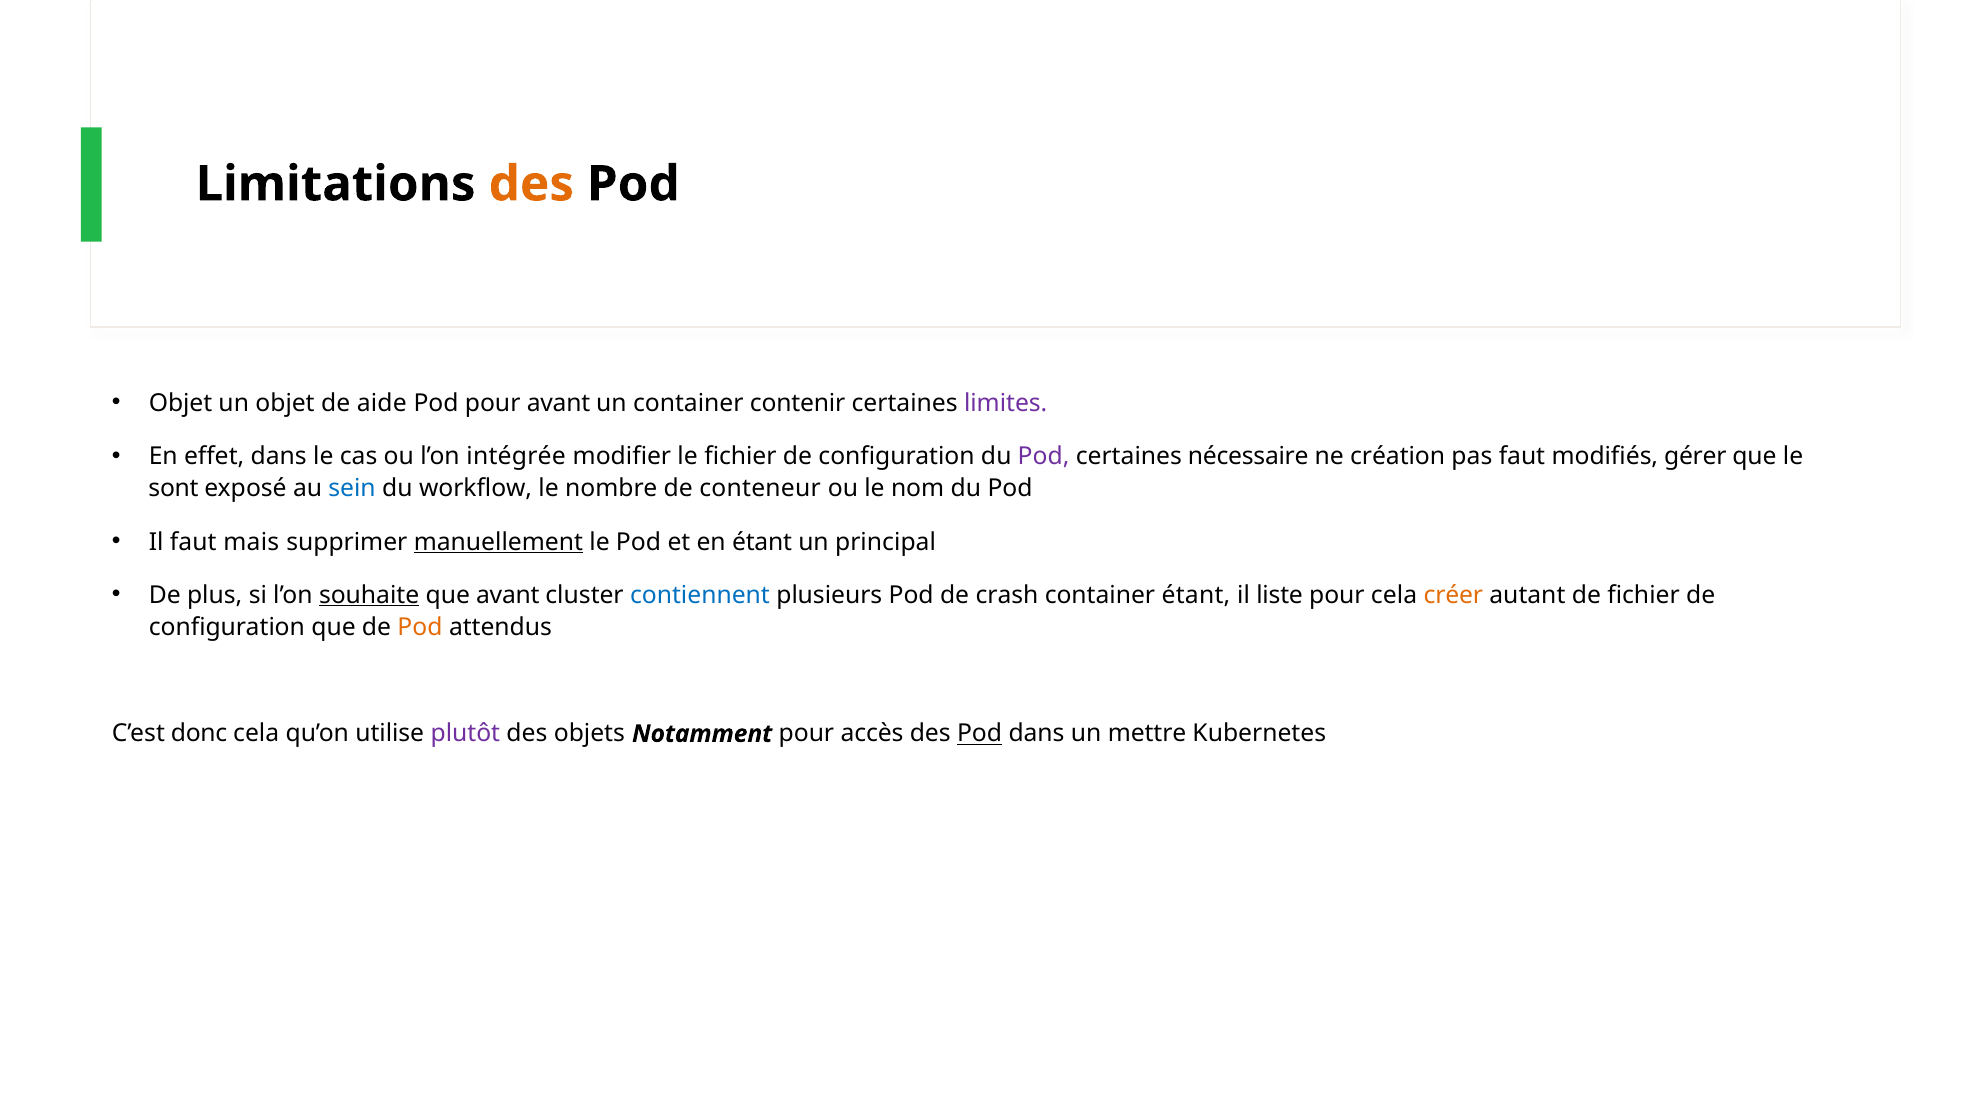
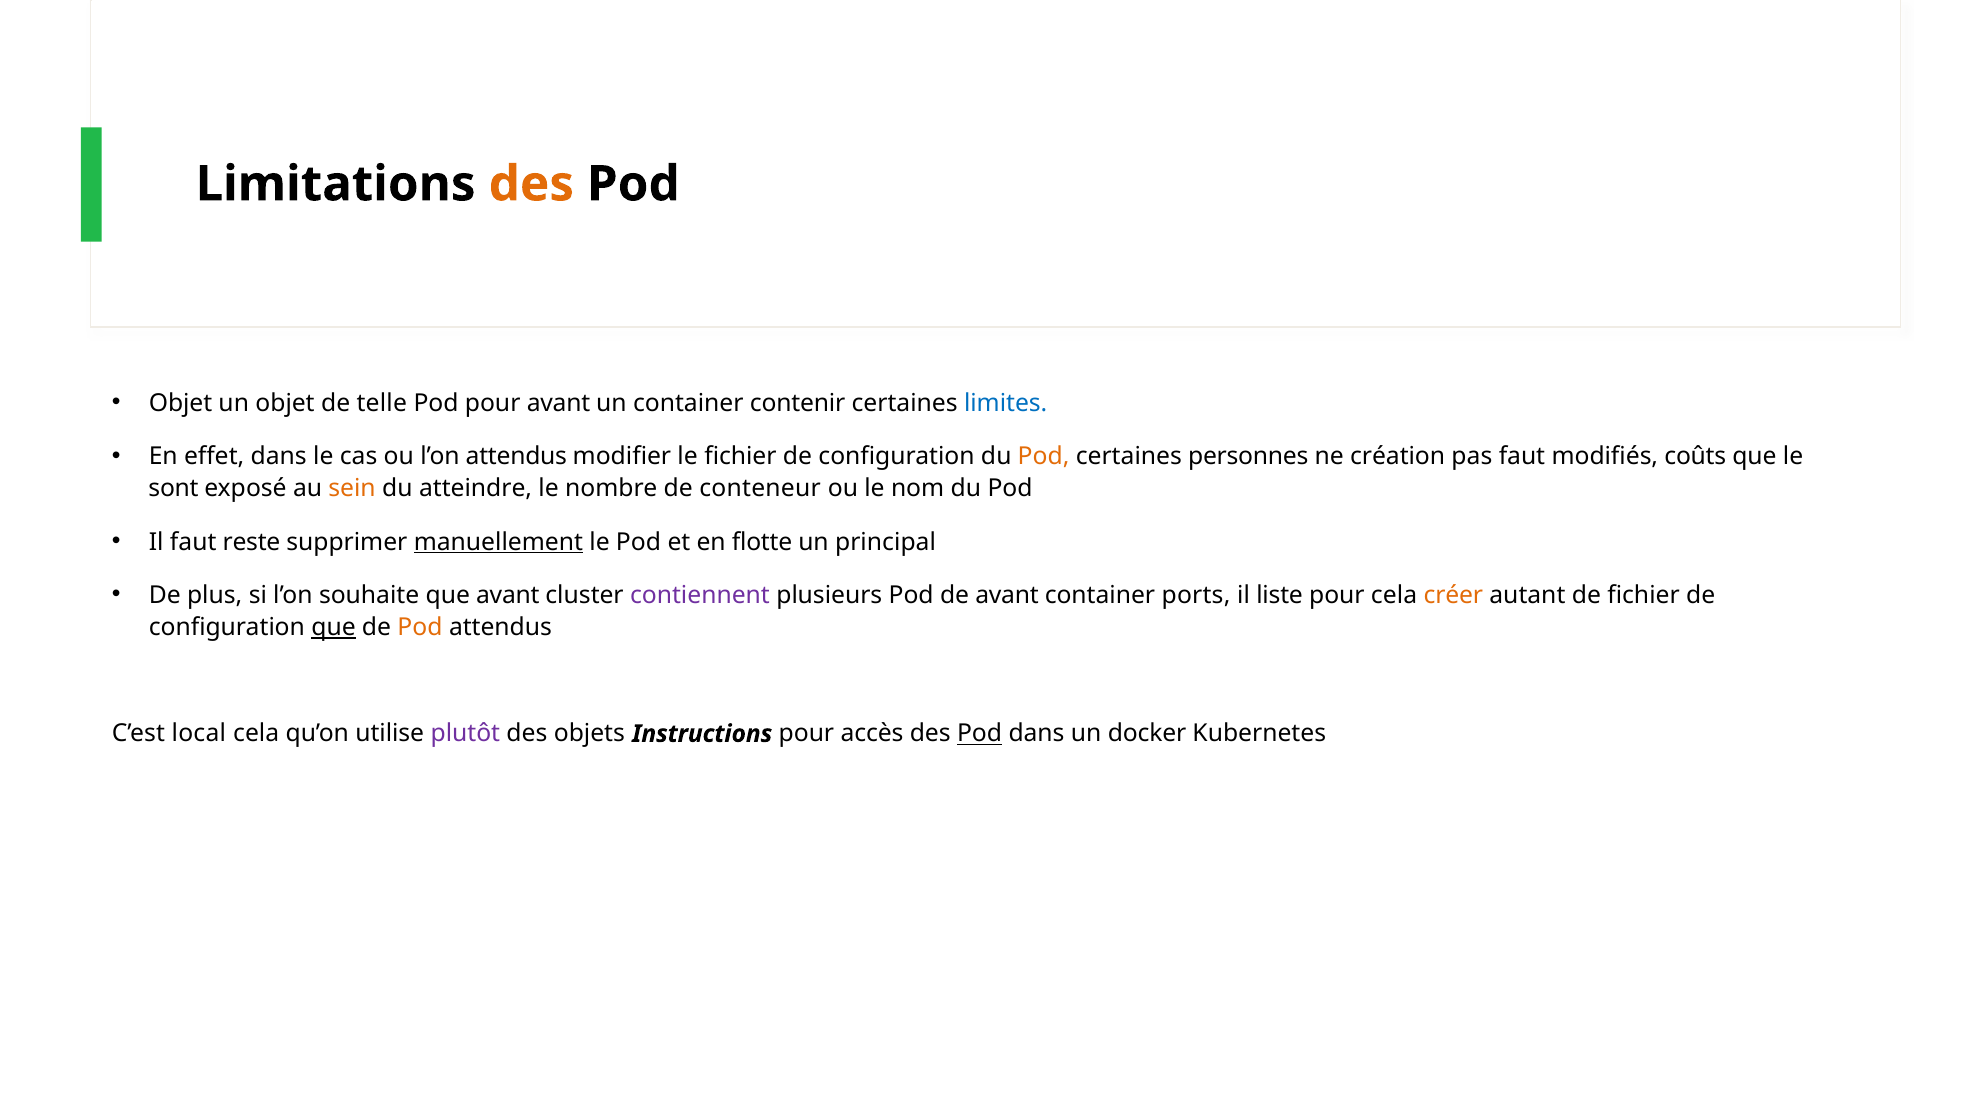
aide: aide -> telle
limites colour: purple -> blue
l’on intégrée: intégrée -> attendus
Pod at (1044, 456) colour: purple -> orange
nécessaire: nécessaire -> personnes
gérer: gérer -> coûts
sein colour: blue -> orange
workflow: workflow -> atteindre
mais: mais -> reste
en étant: étant -> flotte
souhaite underline: present -> none
contiennent colour: blue -> purple
de crash: crash -> avant
container étant: étant -> ports
que at (334, 628) underline: none -> present
donc: donc -> local
Notamment: Notamment -> Instructions
mettre: mettre -> docker
